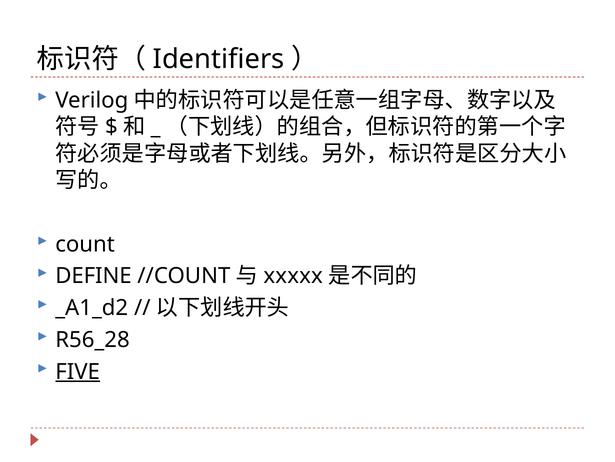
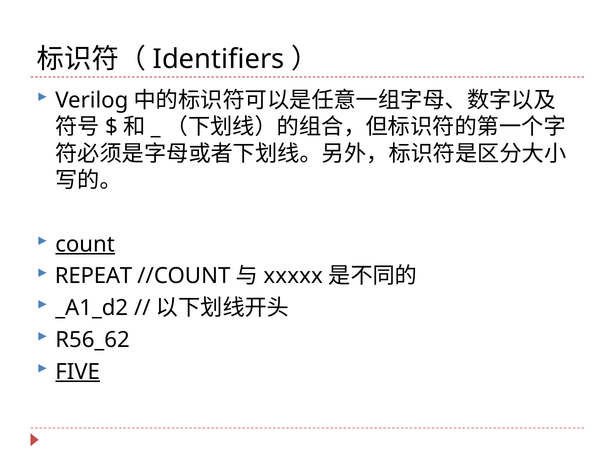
count underline: none -> present
DEFINE: DEFINE -> REPEAT
R56_28: R56_28 -> R56_62
